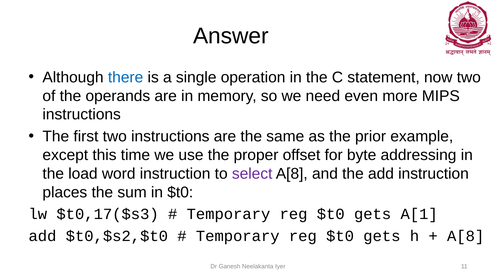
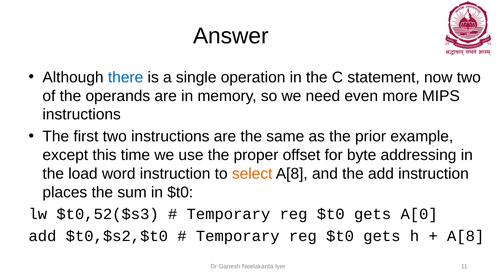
select colour: purple -> orange
$t0,17($s3: $t0,17($s3 -> $t0,52($s3
A[1: A[1 -> A[0
